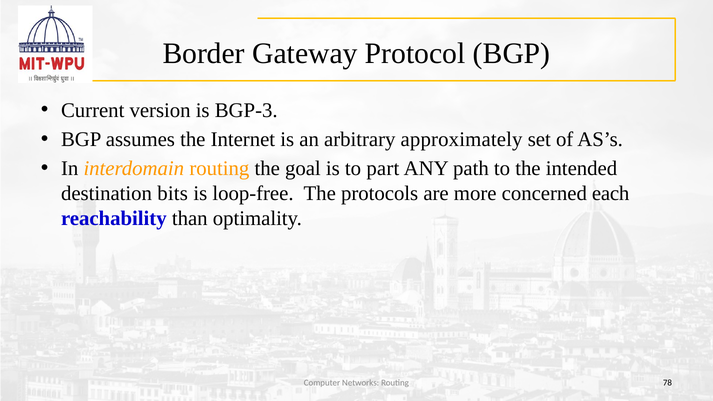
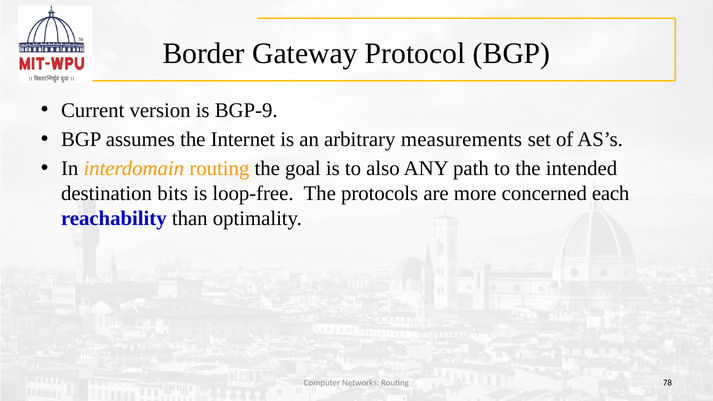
BGP-3: BGP-3 -> BGP-9
approximately: approximately -> measurements
part: part -> also
